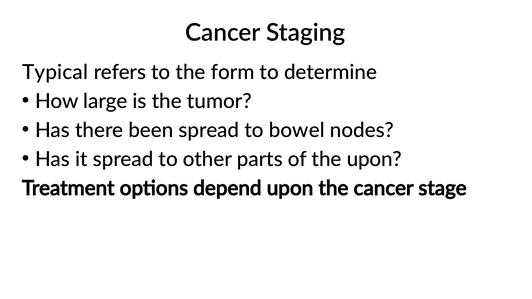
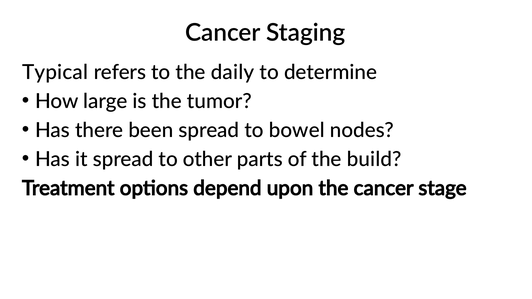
form: form -> daily
the upon: upon -> build
